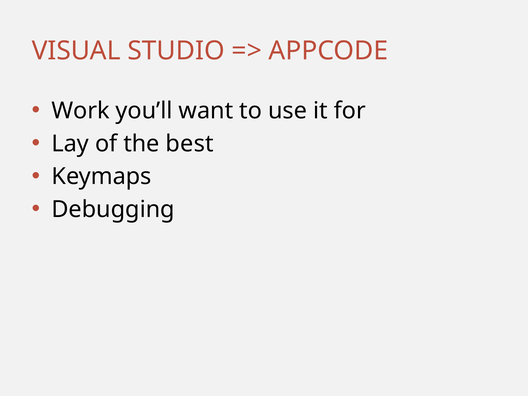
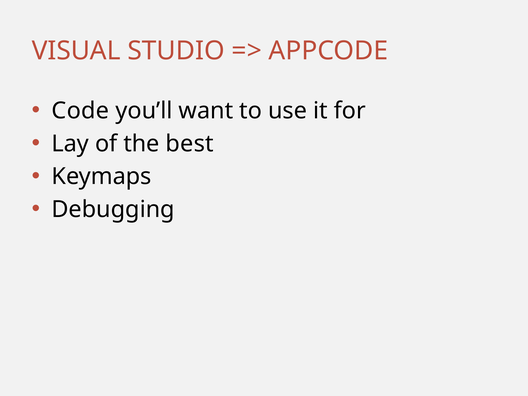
Work: Work -> Code
